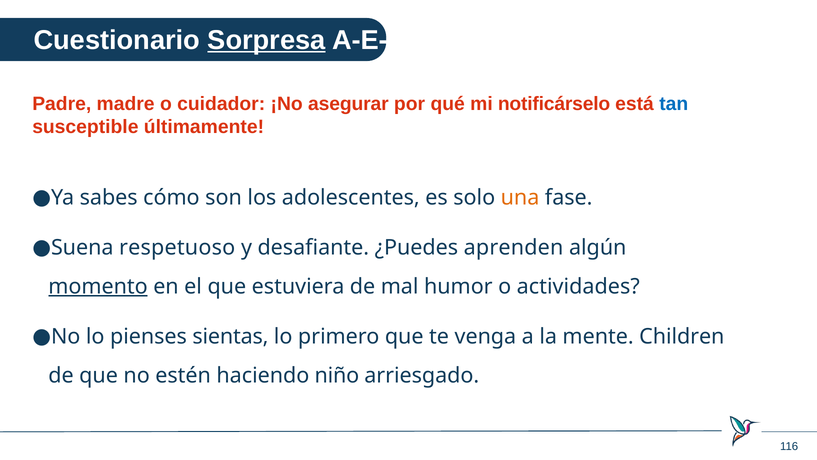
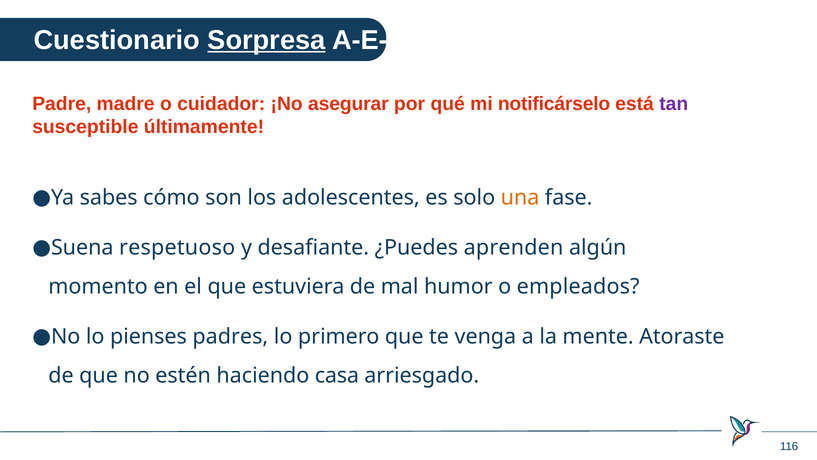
tan colour: blue -> purple
momento underline: present -> none
actividades: actividades -> empleados
sientas: sientas -> padres
Children: Children -> Atoraste
niño: niño -> casa
